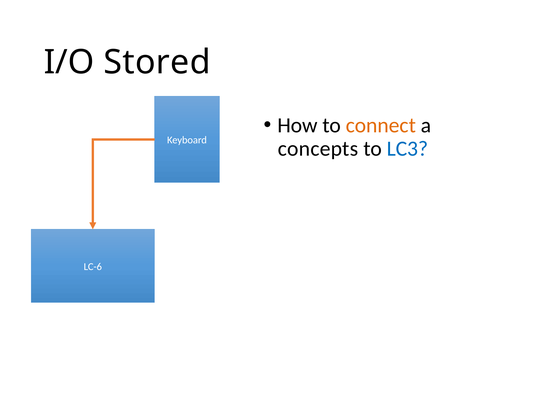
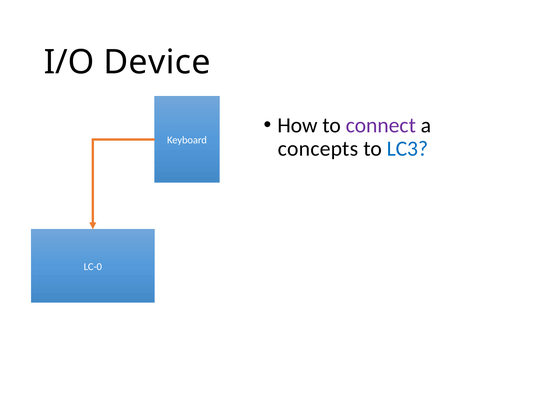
Stored: Stored -> Device
connect colour: orange -> purple
LC-6: LC-6 -> LC-0
